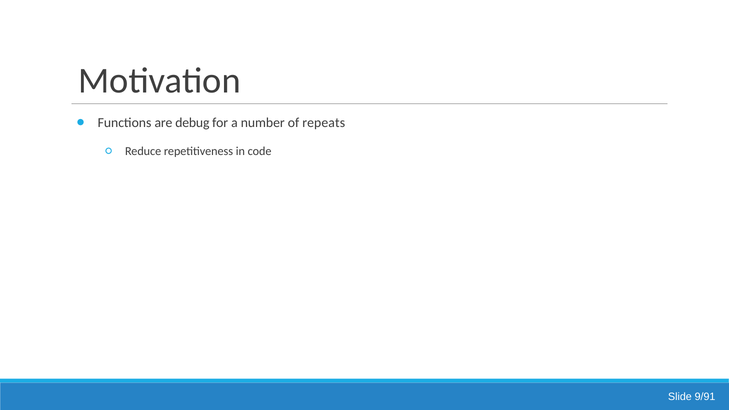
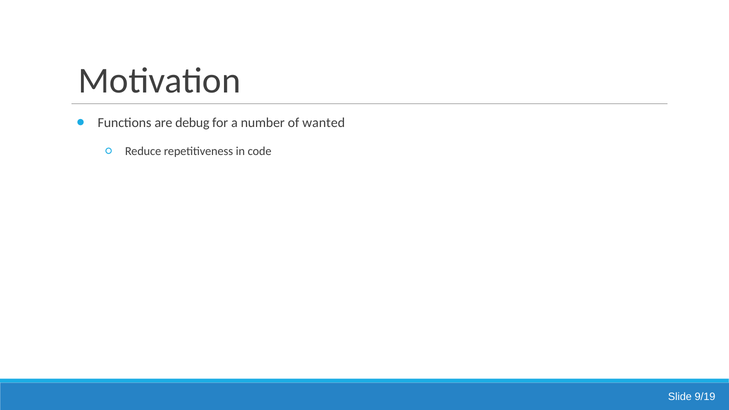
repeats: repeats -> wanted
9/91: 9/91 -> 9/19
